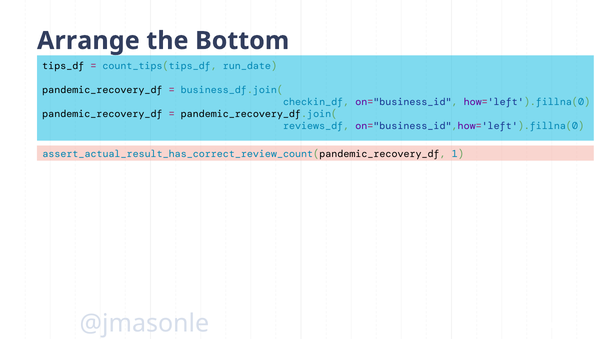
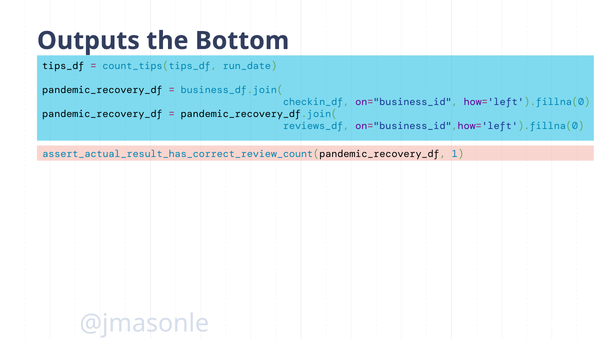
Arrange: Arrange -> Outputs
